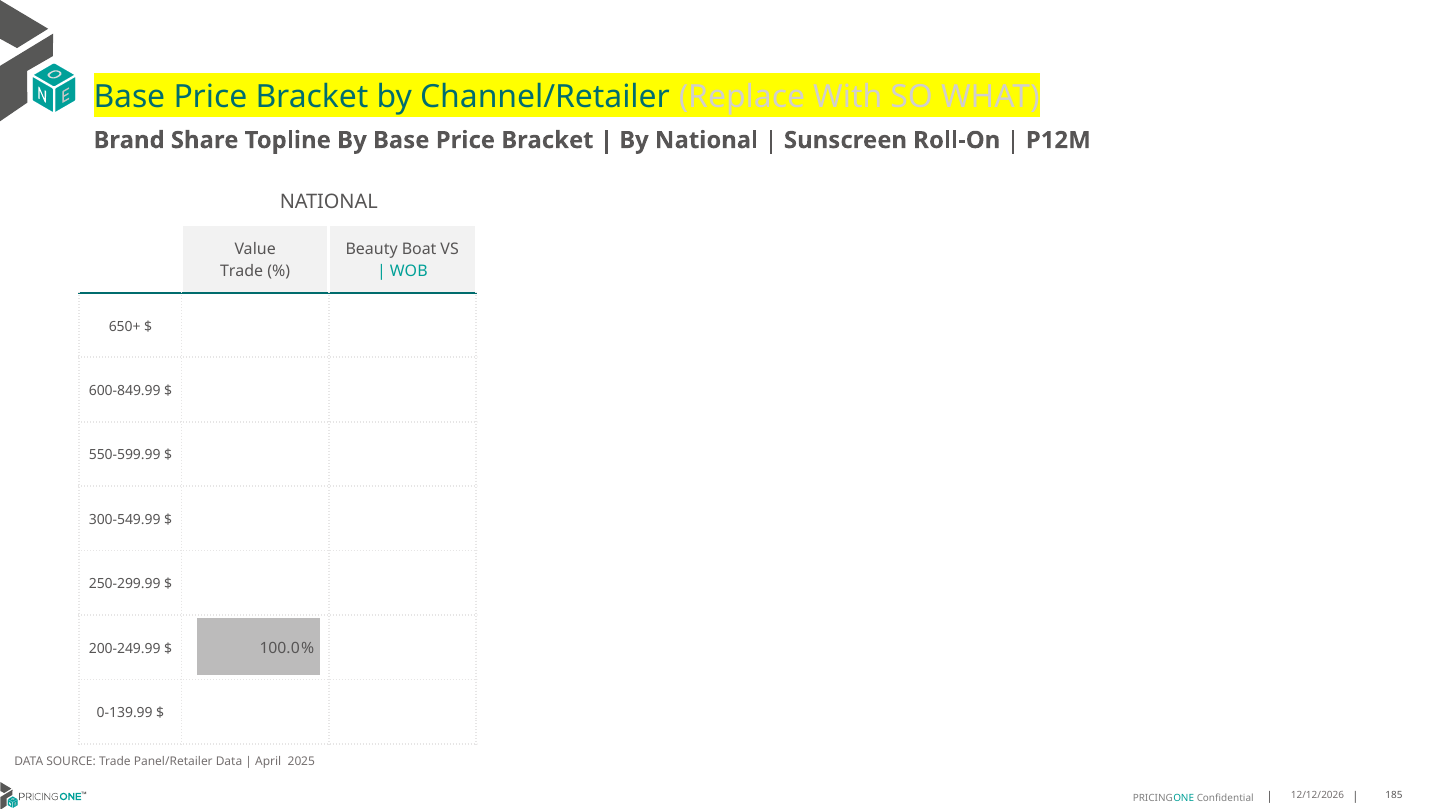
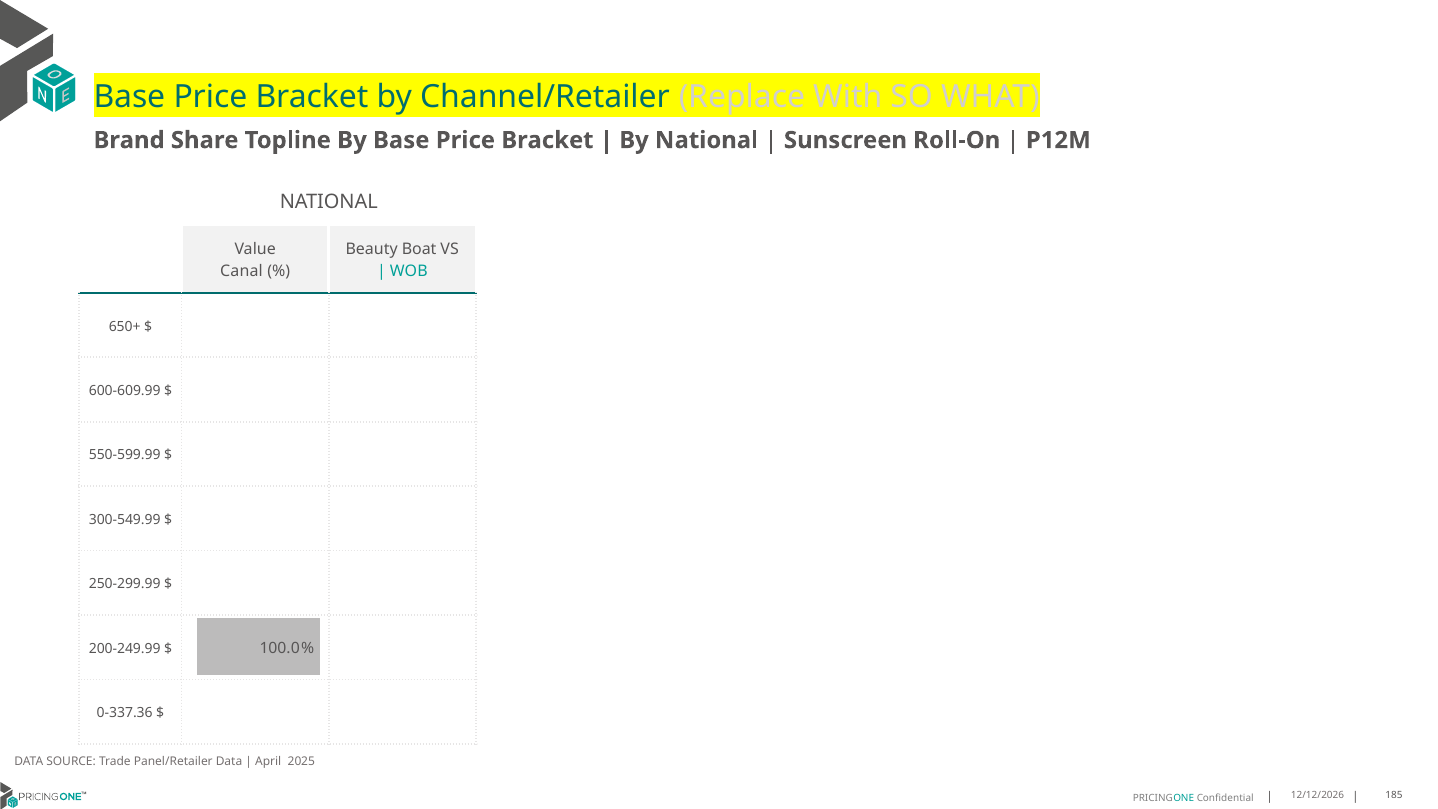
Trade at (242, 271): Trade -> Canal
600-849.99: 600-849.99 -> 600-609.99
0-139.99: 0-139.99 -> 0-337.36
